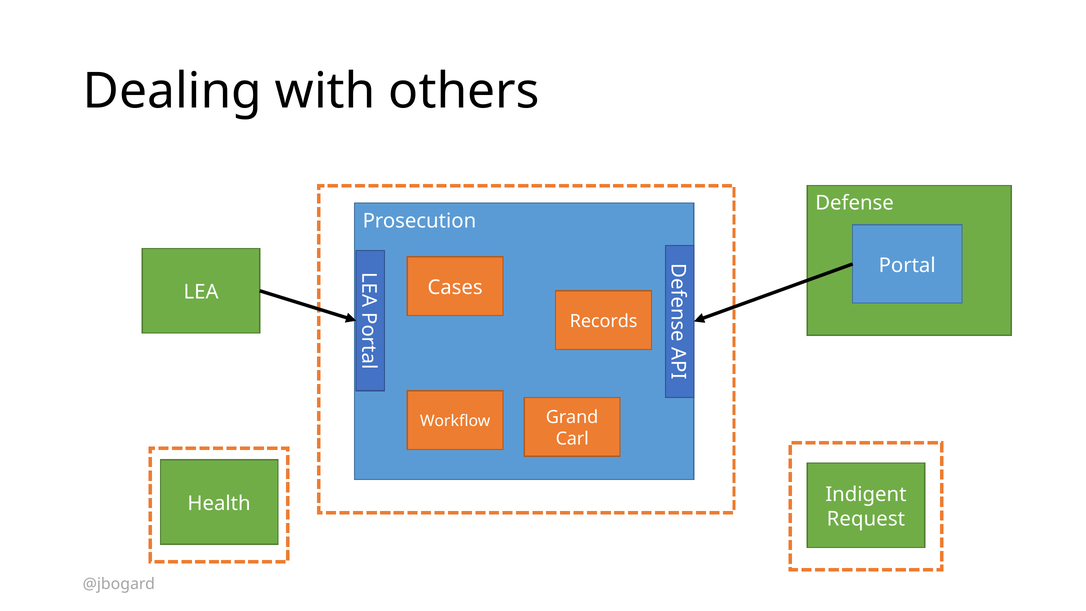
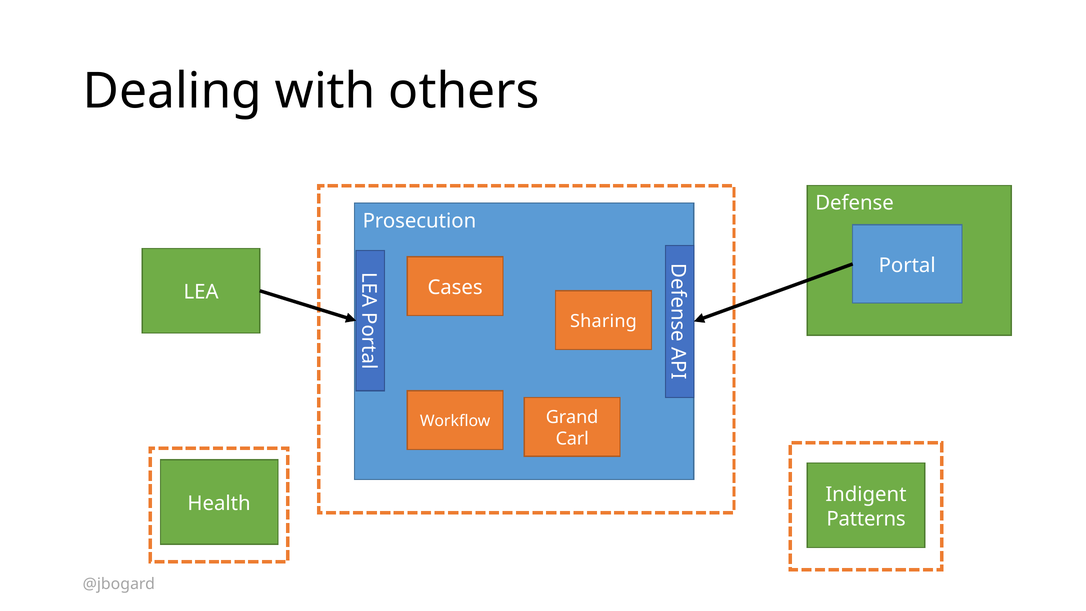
Records: Records -> Sharing
Request: Request -> Patterns
